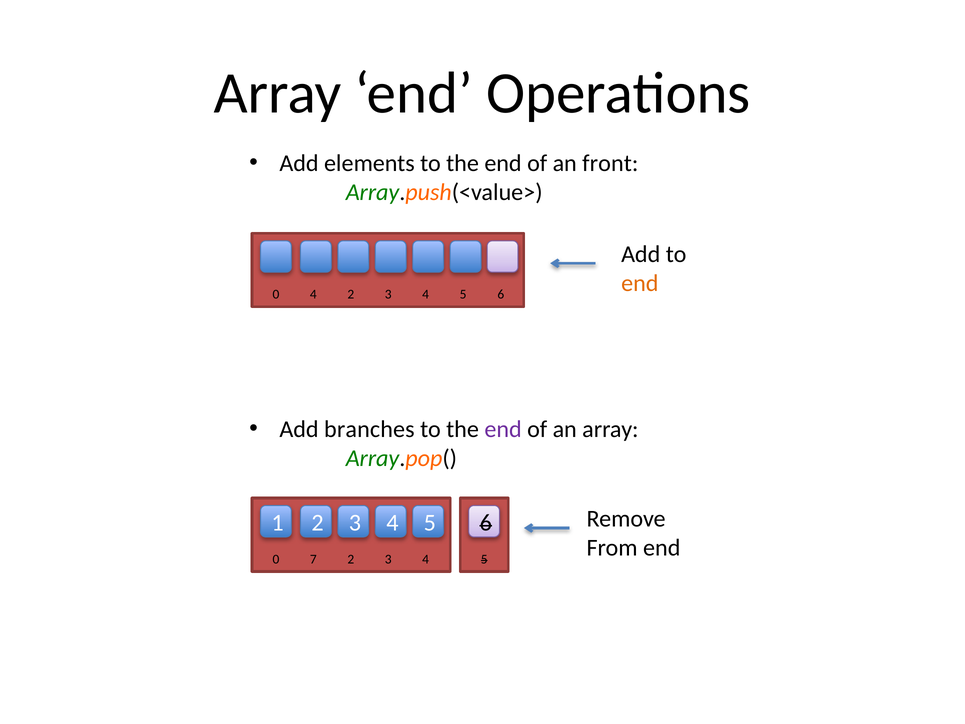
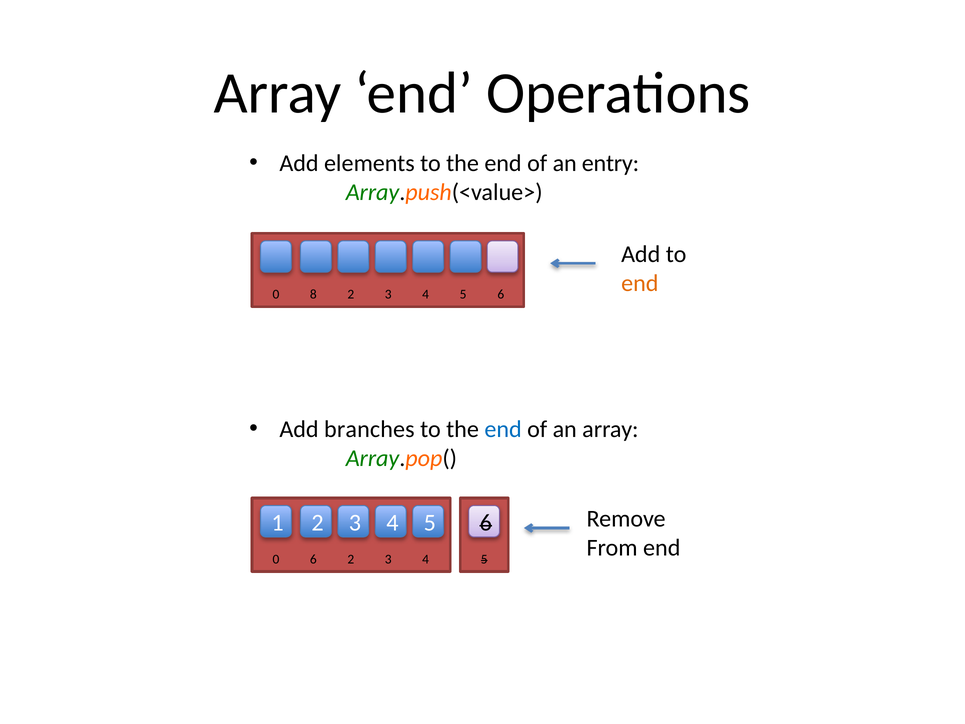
front: front -> entry
0 4: 4 -> 8
end at (503, 429) colour: purple -> blue
0 7: 7 -> 6
